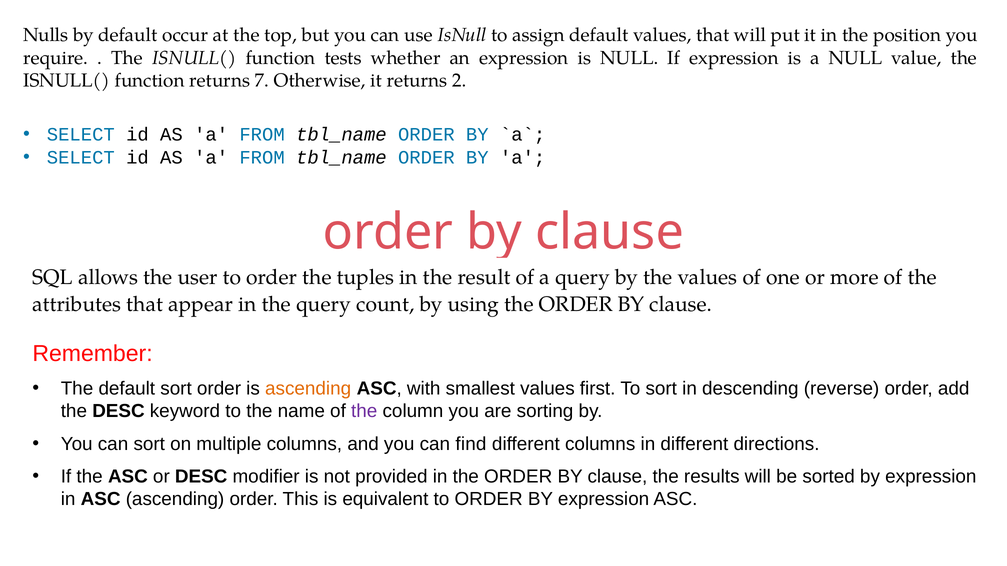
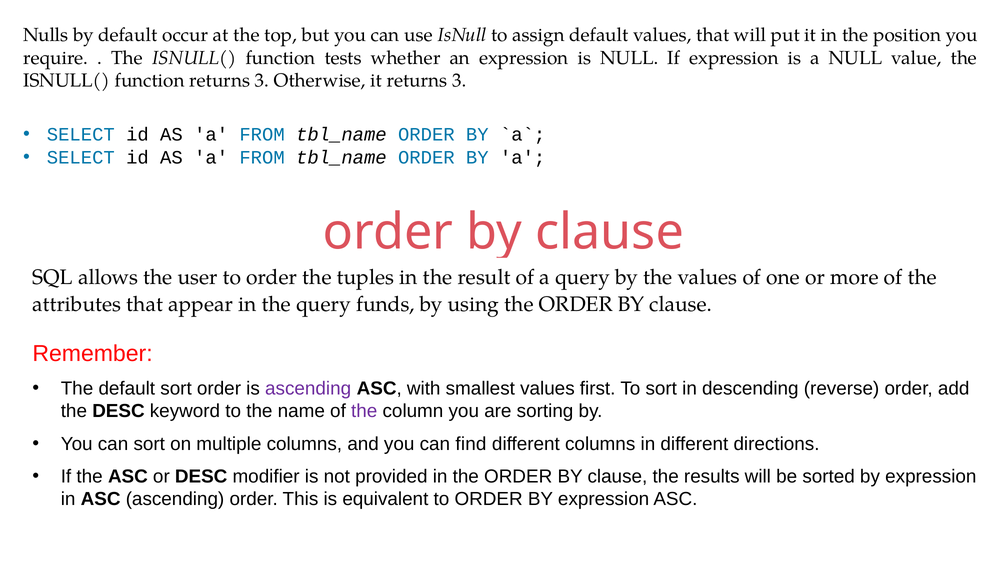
function returns 7: 7 -> 3
it returns 2: 2 -> 3
count: count -> funds
ascending at (308, 389) colour: orange -> purple
